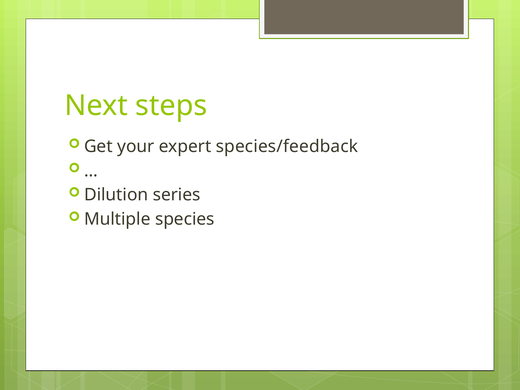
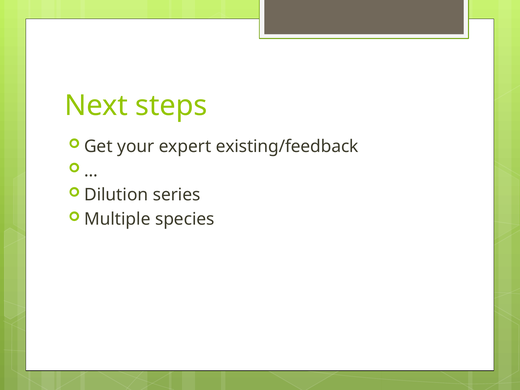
species/feedback: species/feedback -> existing/feedback
